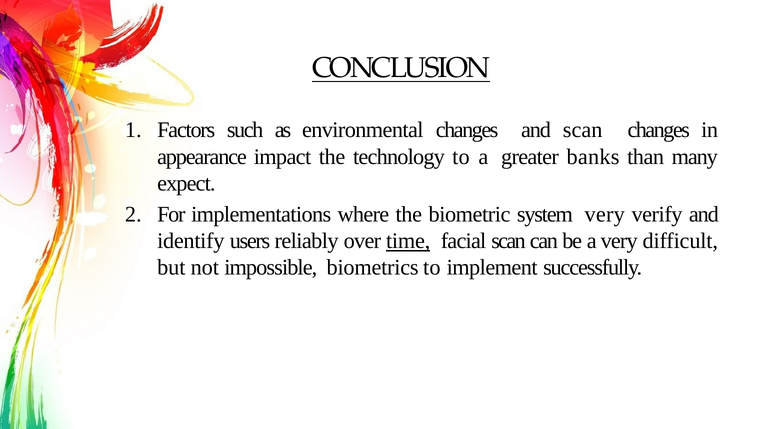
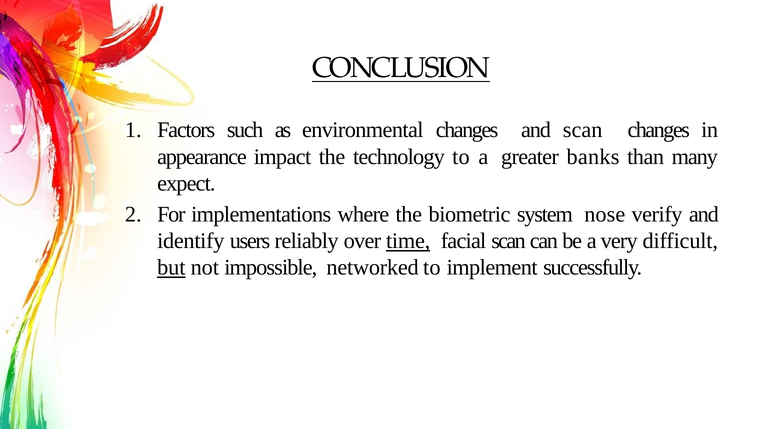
system very: very -> nose
but underline: none -> present
biometrics: biometrics -> networked
